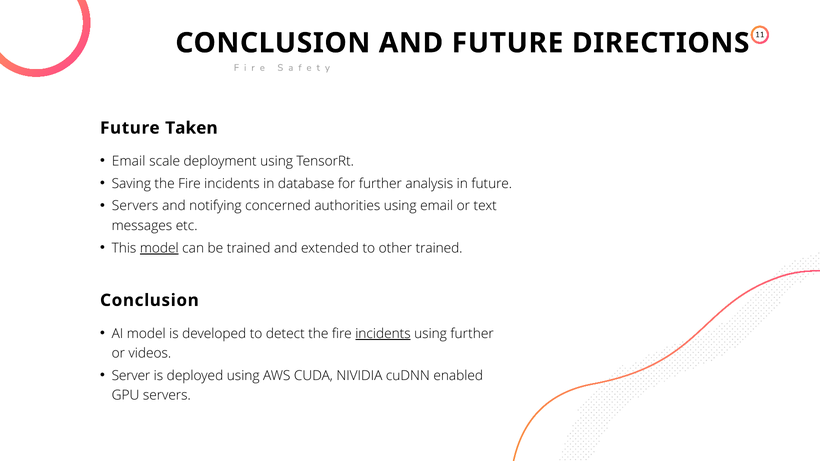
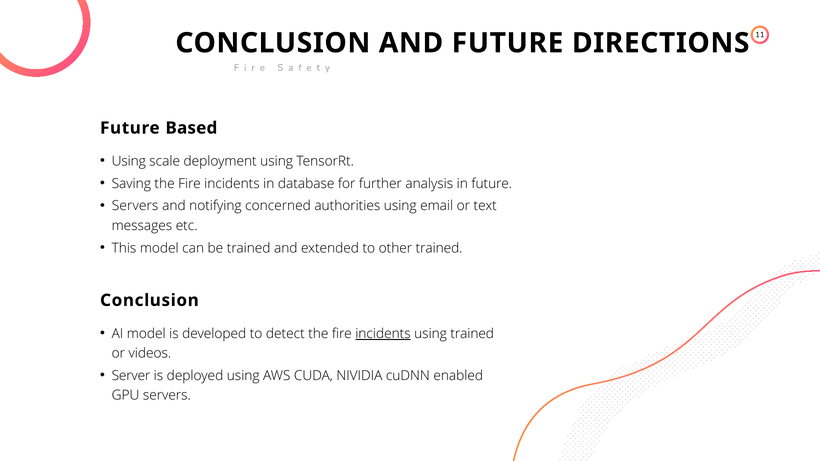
Taken: Taken -> Based
Email at (129, 161): Email -> Using
model at (159, 248) underline: present -> none
using further: further -> trained
